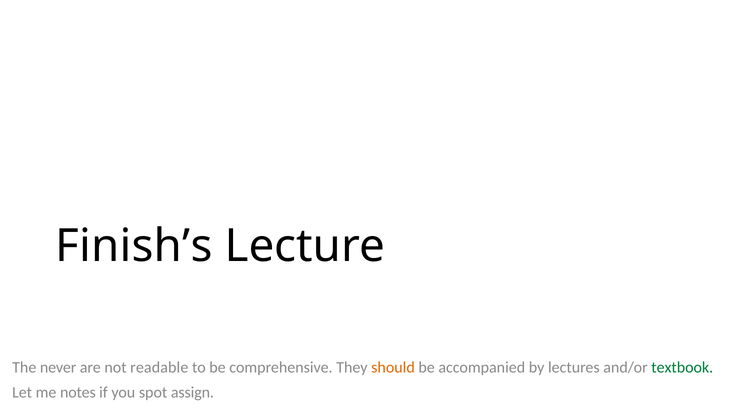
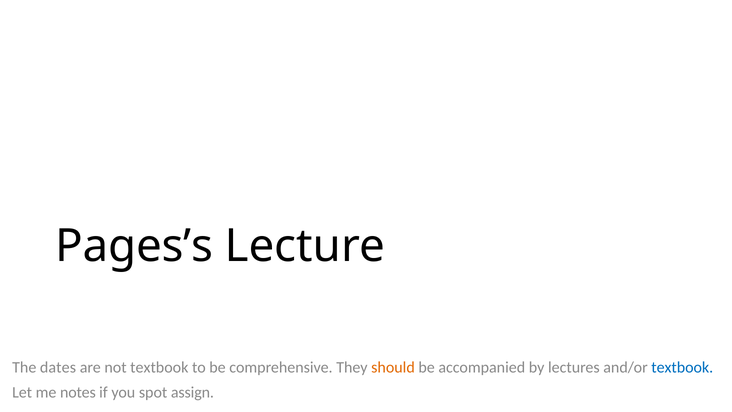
Finish’s: Finish’s -> Pages’s
never: never -> dates
not readable: readable -> textbook
textbook at (682, 367) colour: green -> blue
